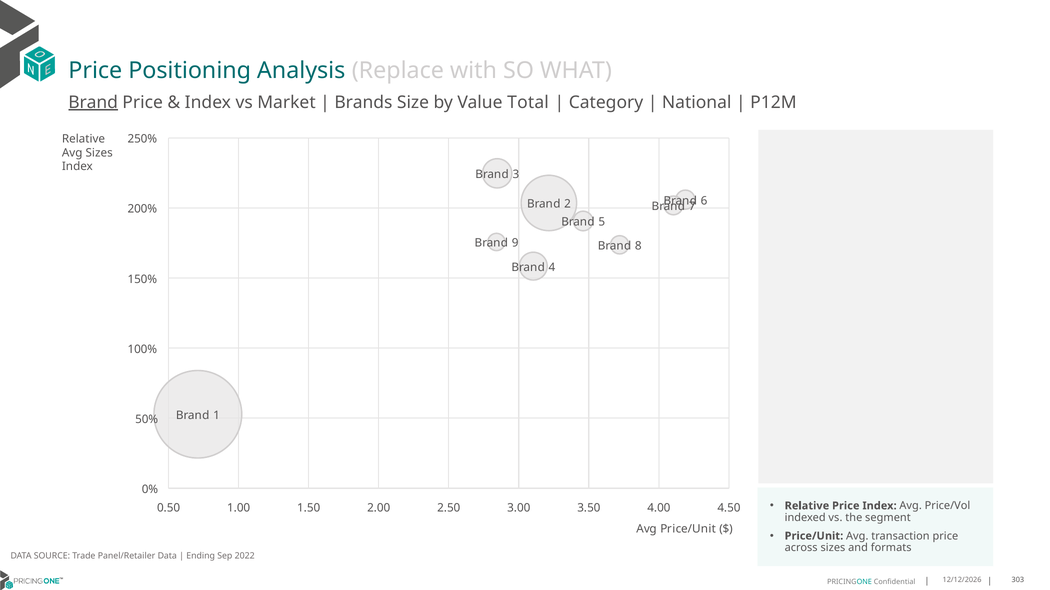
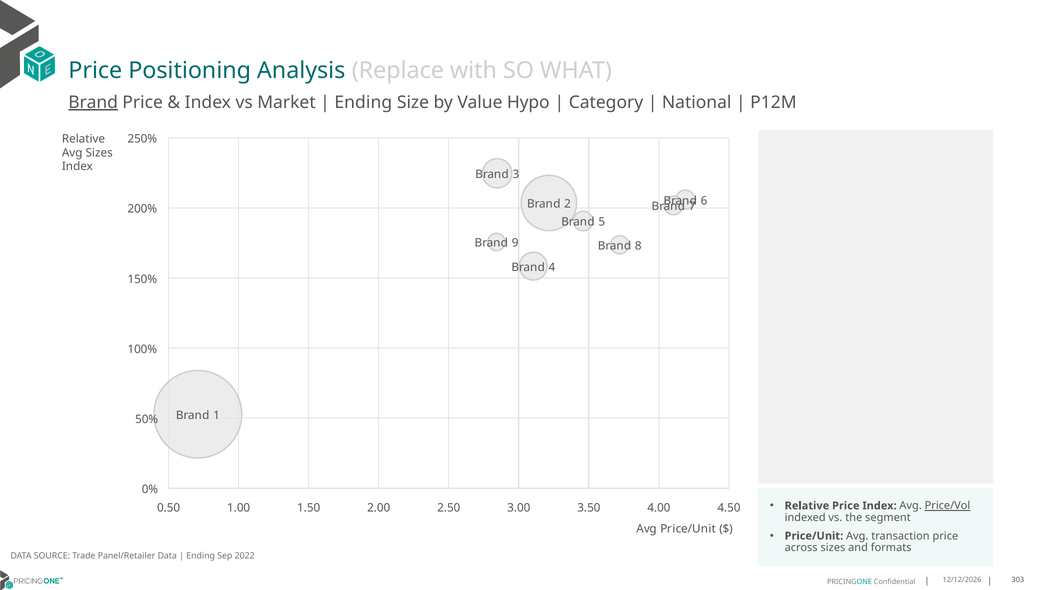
Brands at (363, 102): Brands -> Ending
Total: Total -> Hypo
Price/Vol underline: none -> present
